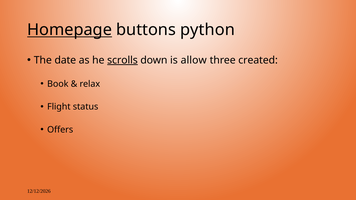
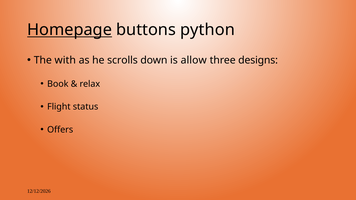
date: date -> with
scrolls underline: present -> none
created: created -> designs
